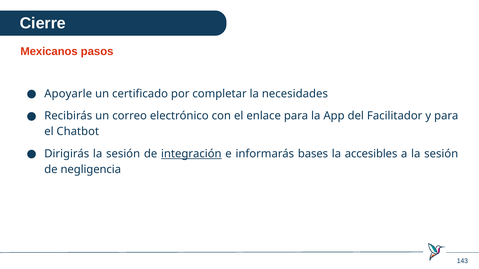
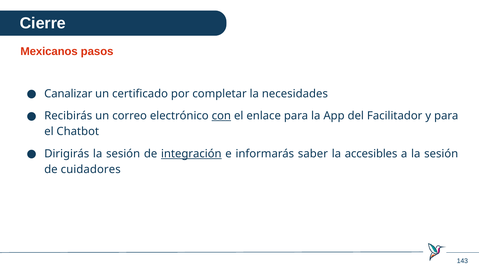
Apoyarle: Apoyarle -> Canalizar
con underline: none -> present
bases: bases -> saber
negligencia: negligencia -> cuidadores
